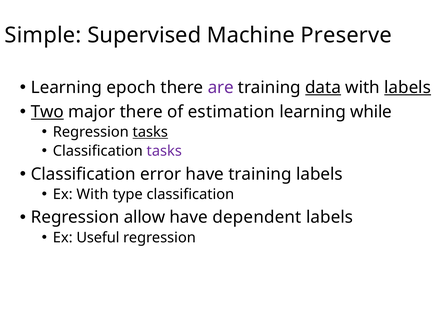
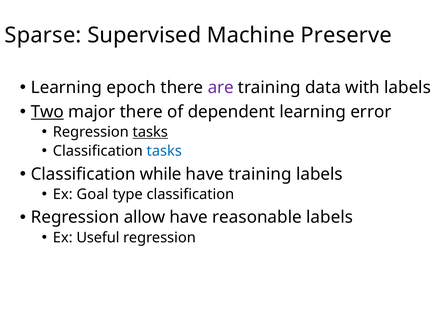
Simple: Simple -> Sparse
data underline: present -> none
labels at (408, 87) underline: present -> none
estimation: estimation -> dependent
while: while -> error
tasks at (164, 151) colour: purple -> blue
error: error -> while
Ex With: With -> Goal
dependent: dependent -> reasonable
